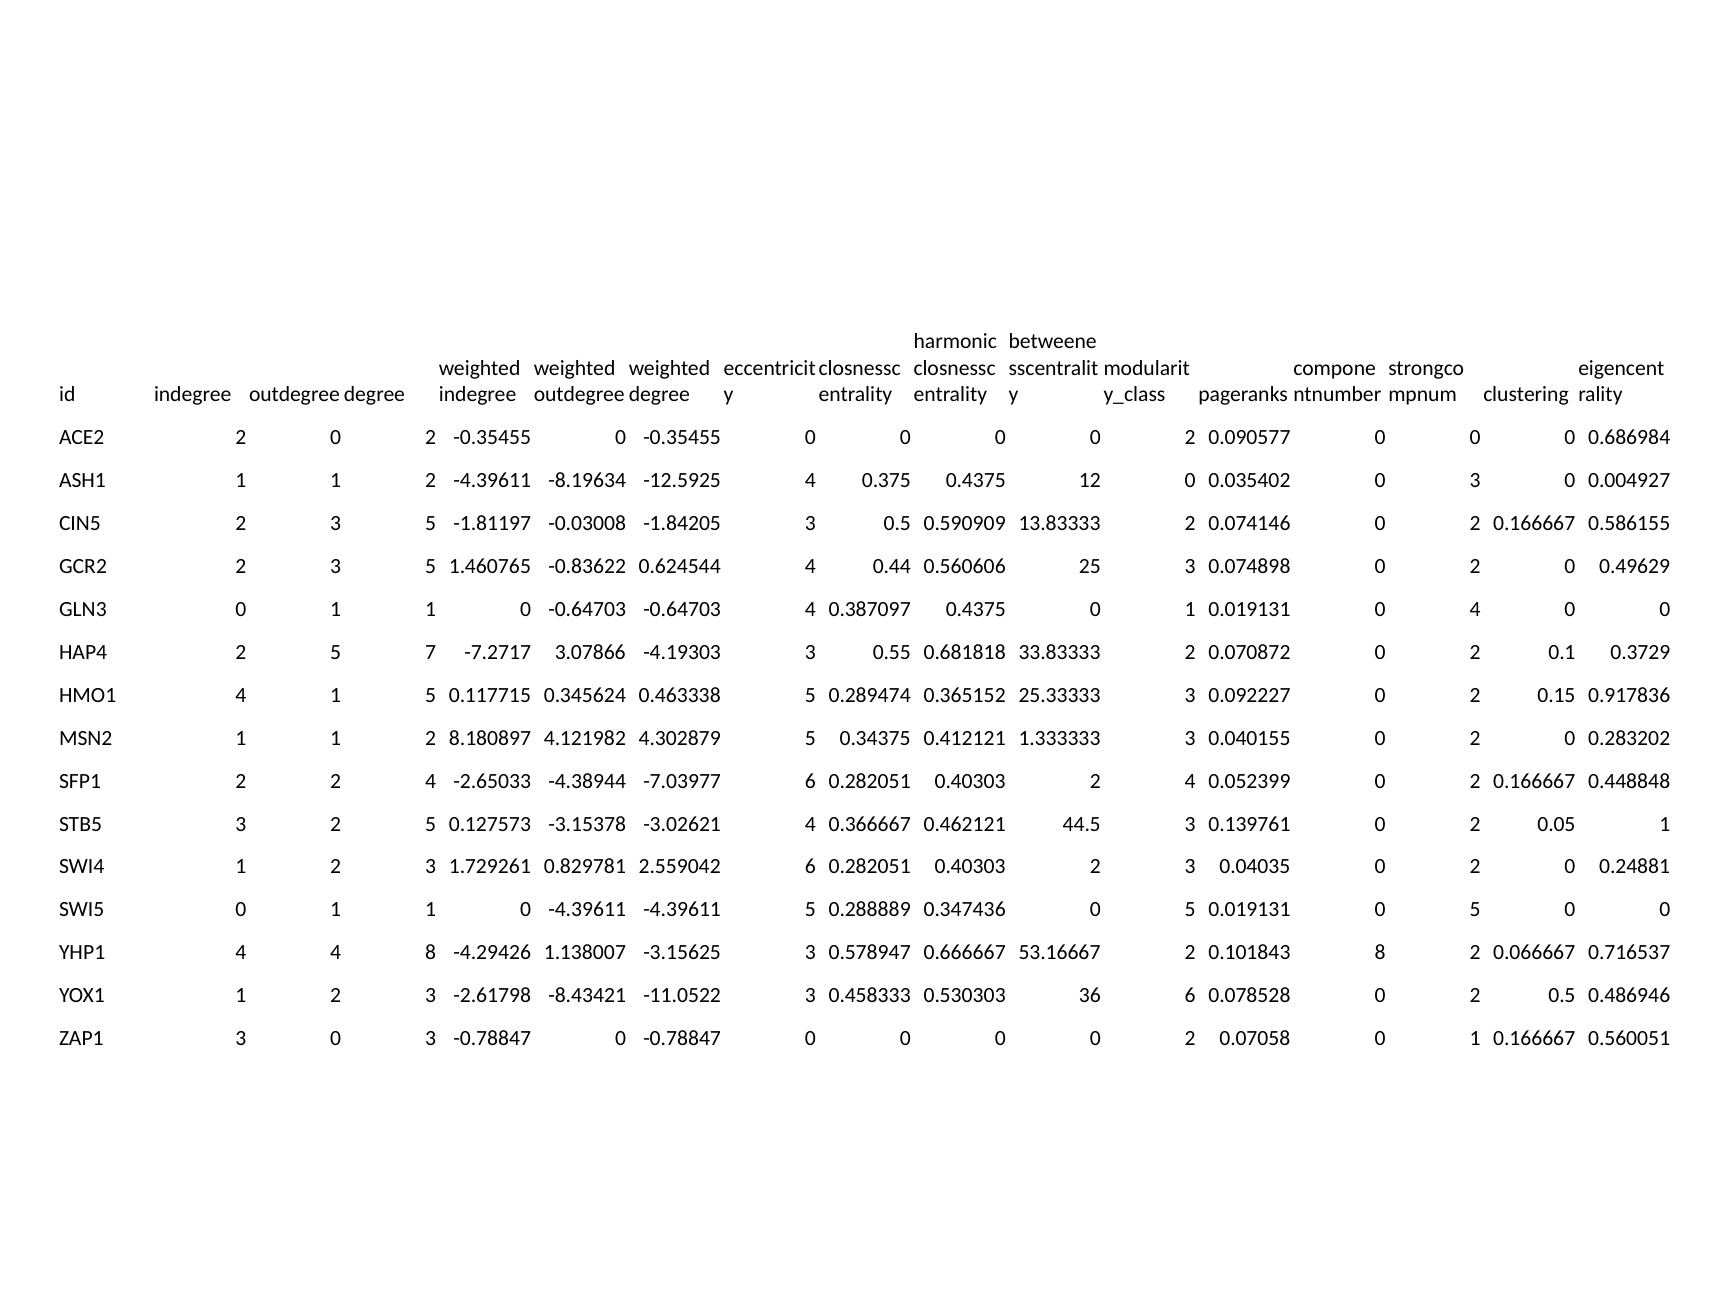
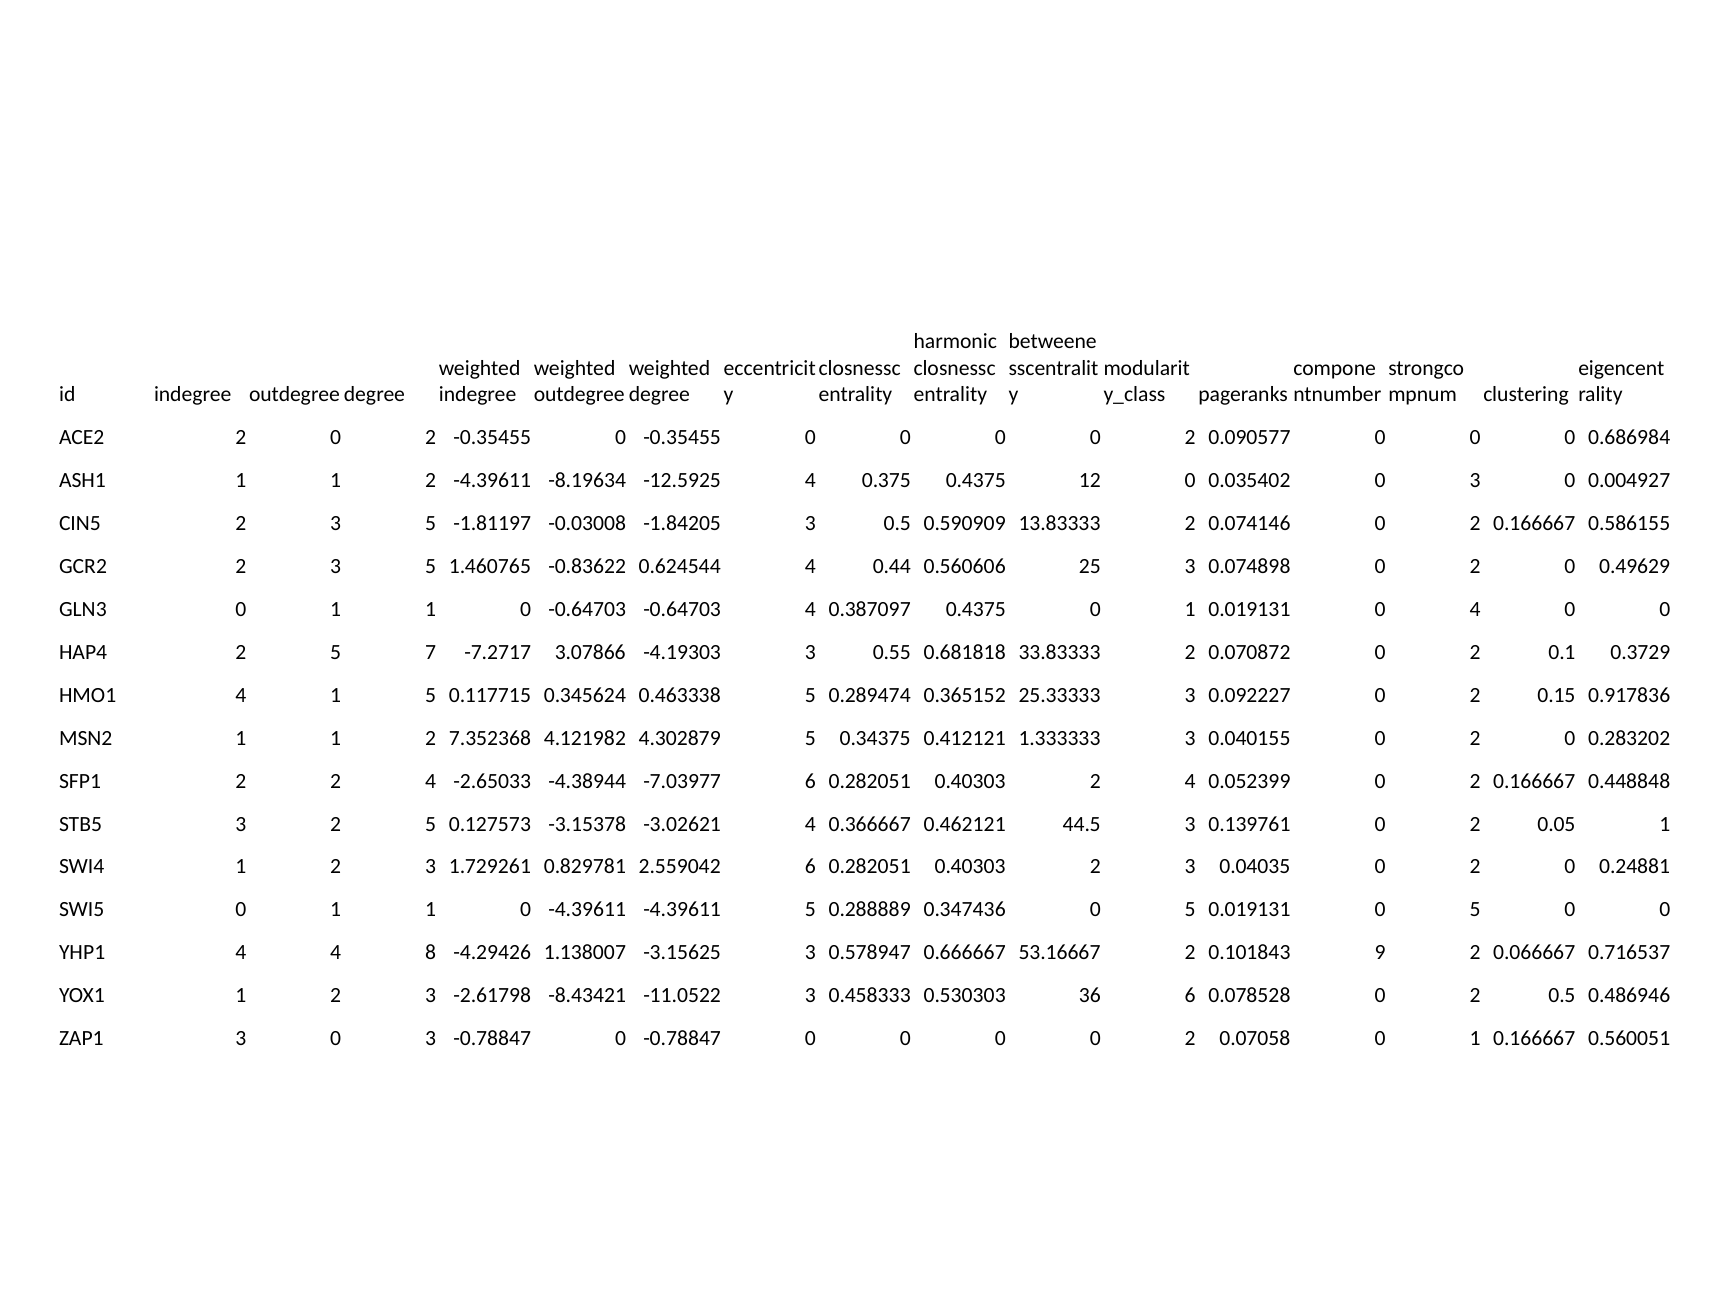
8.180897: 8.180897 -> 7.352368
0.101843 8: 8 -> 9
